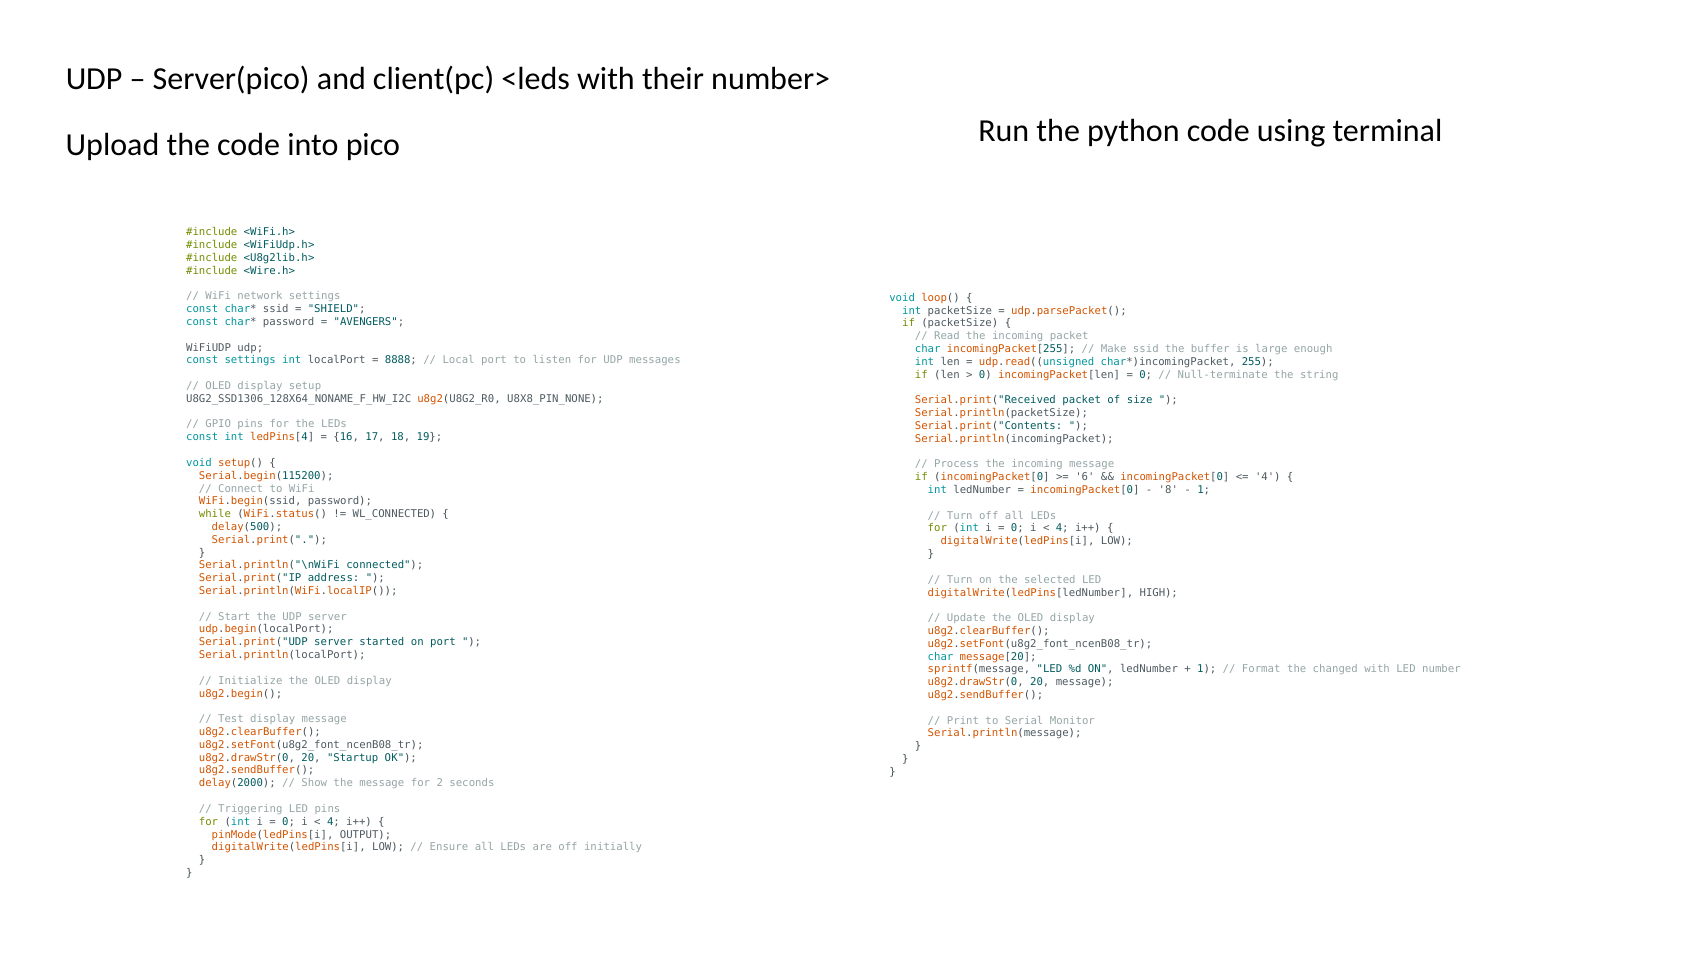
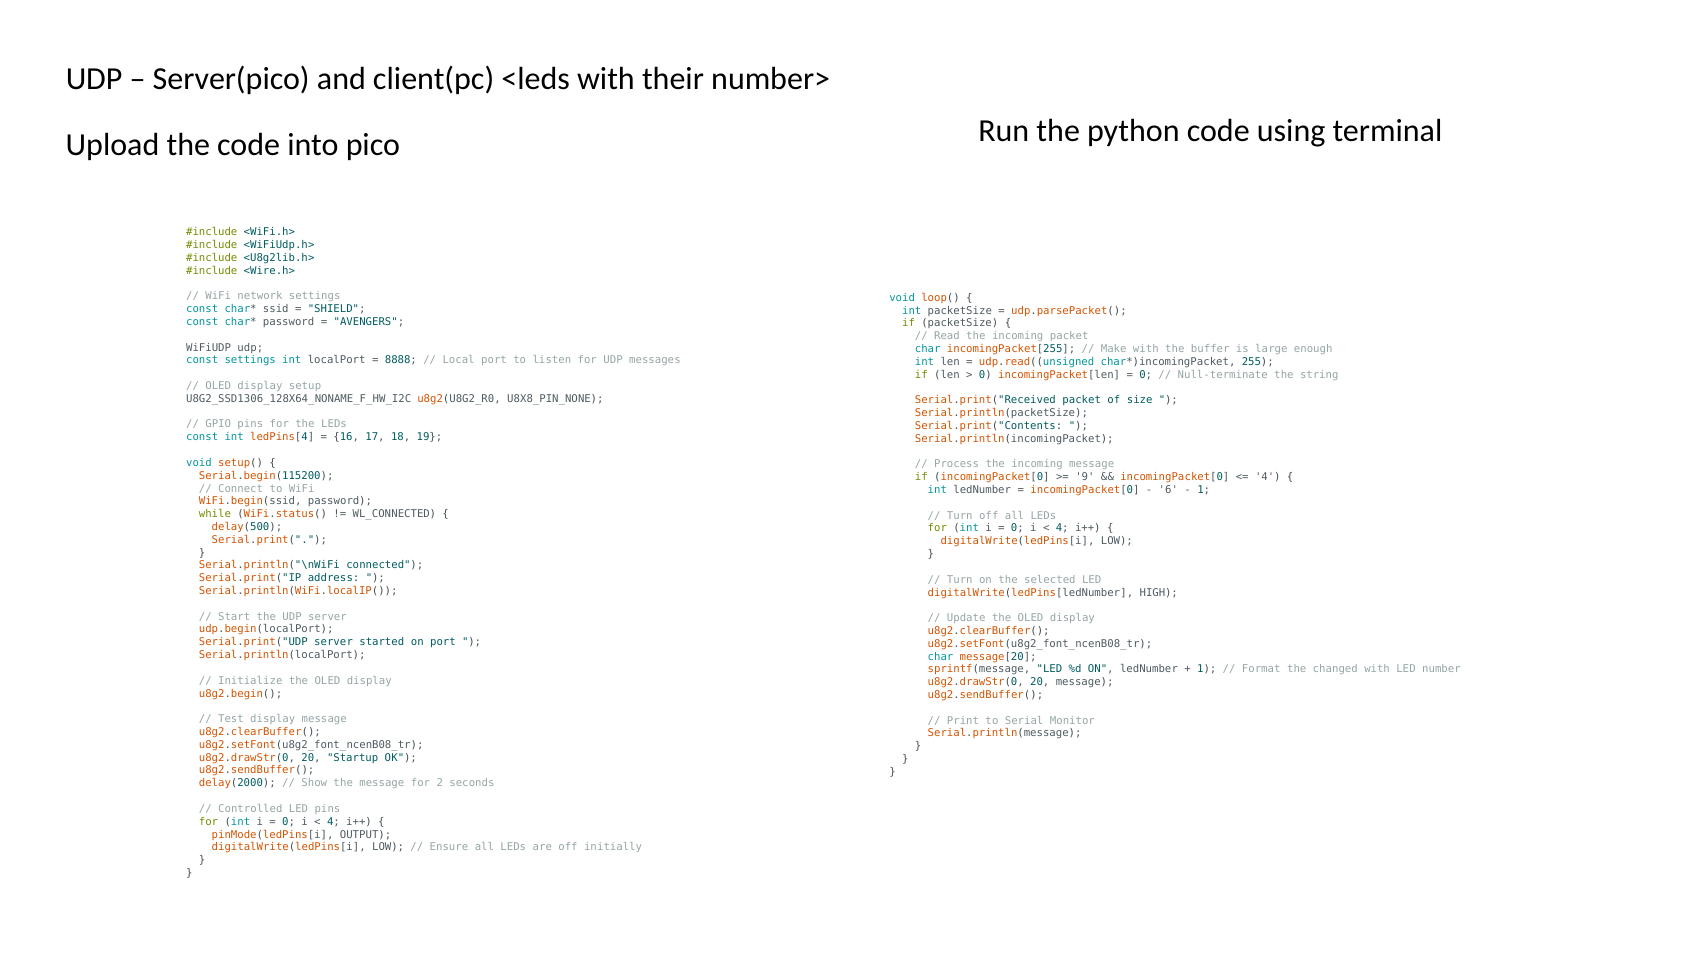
Make ssid: ssid -> with
6: 6 -> 9
8: 8 -> 6
Triggering: Triggering -> Controlled
